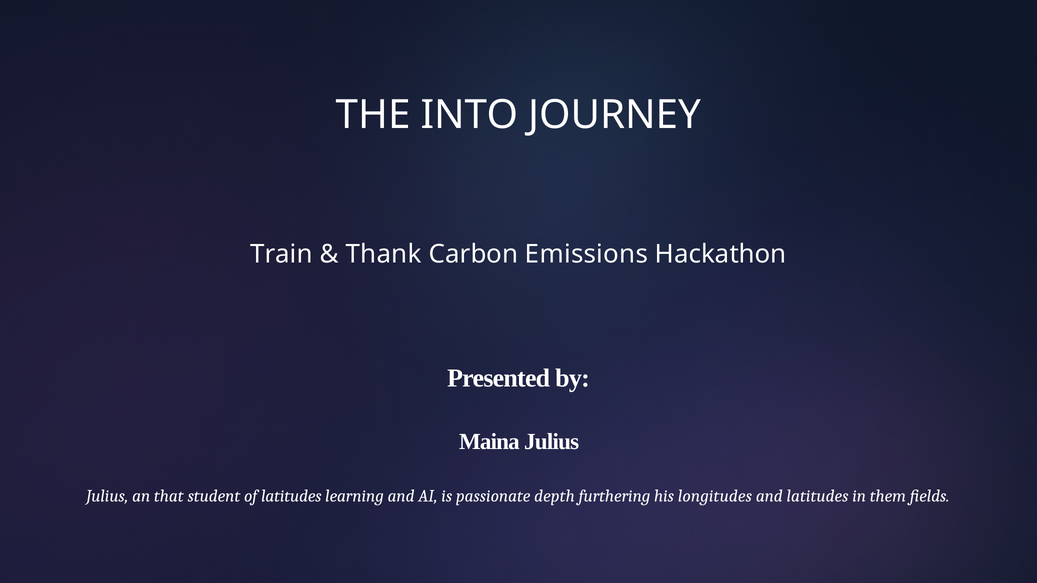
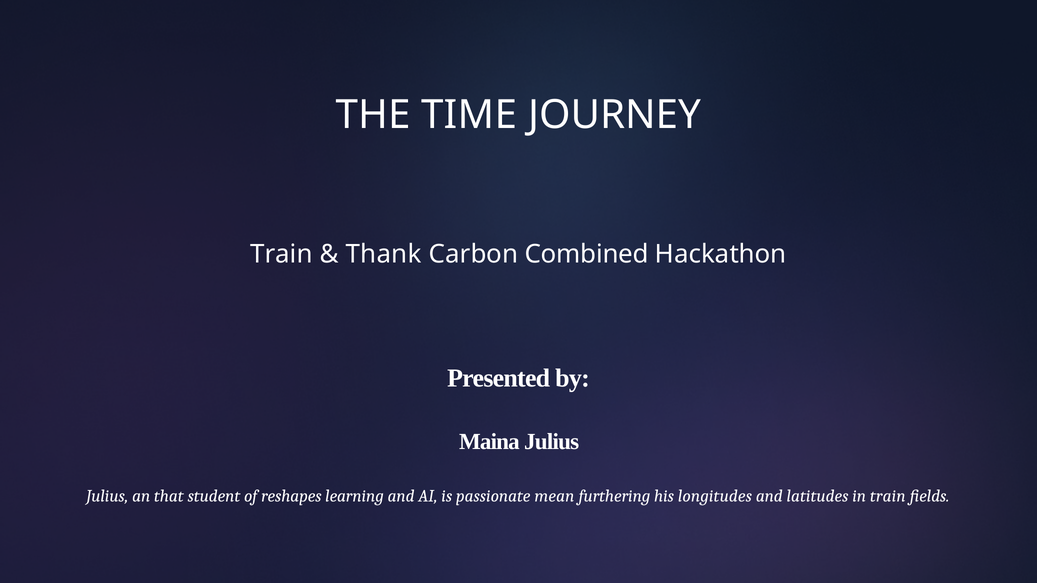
INTO: INTO -> TIME
Emissions: Emissions -> Combined
of latitudes: latitudes -> reshapes
depth: depth -> mean
in them: them -> train
